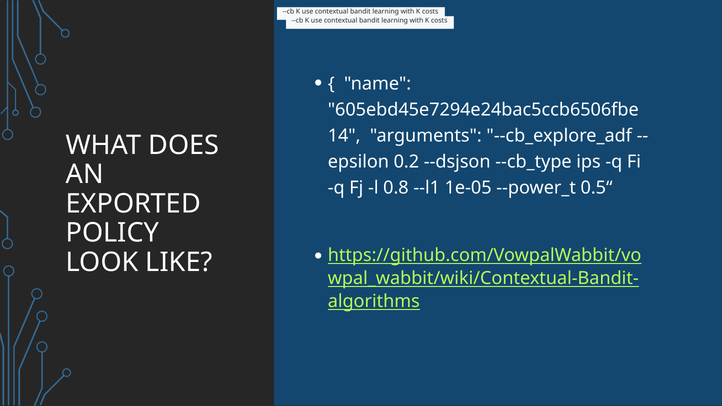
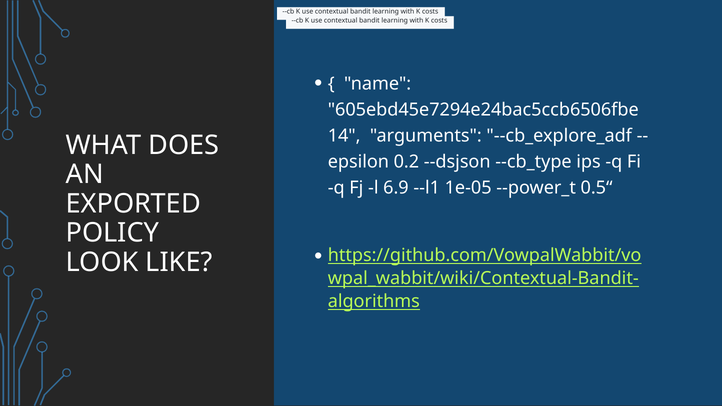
0.8: 0.8 -> 6.9
